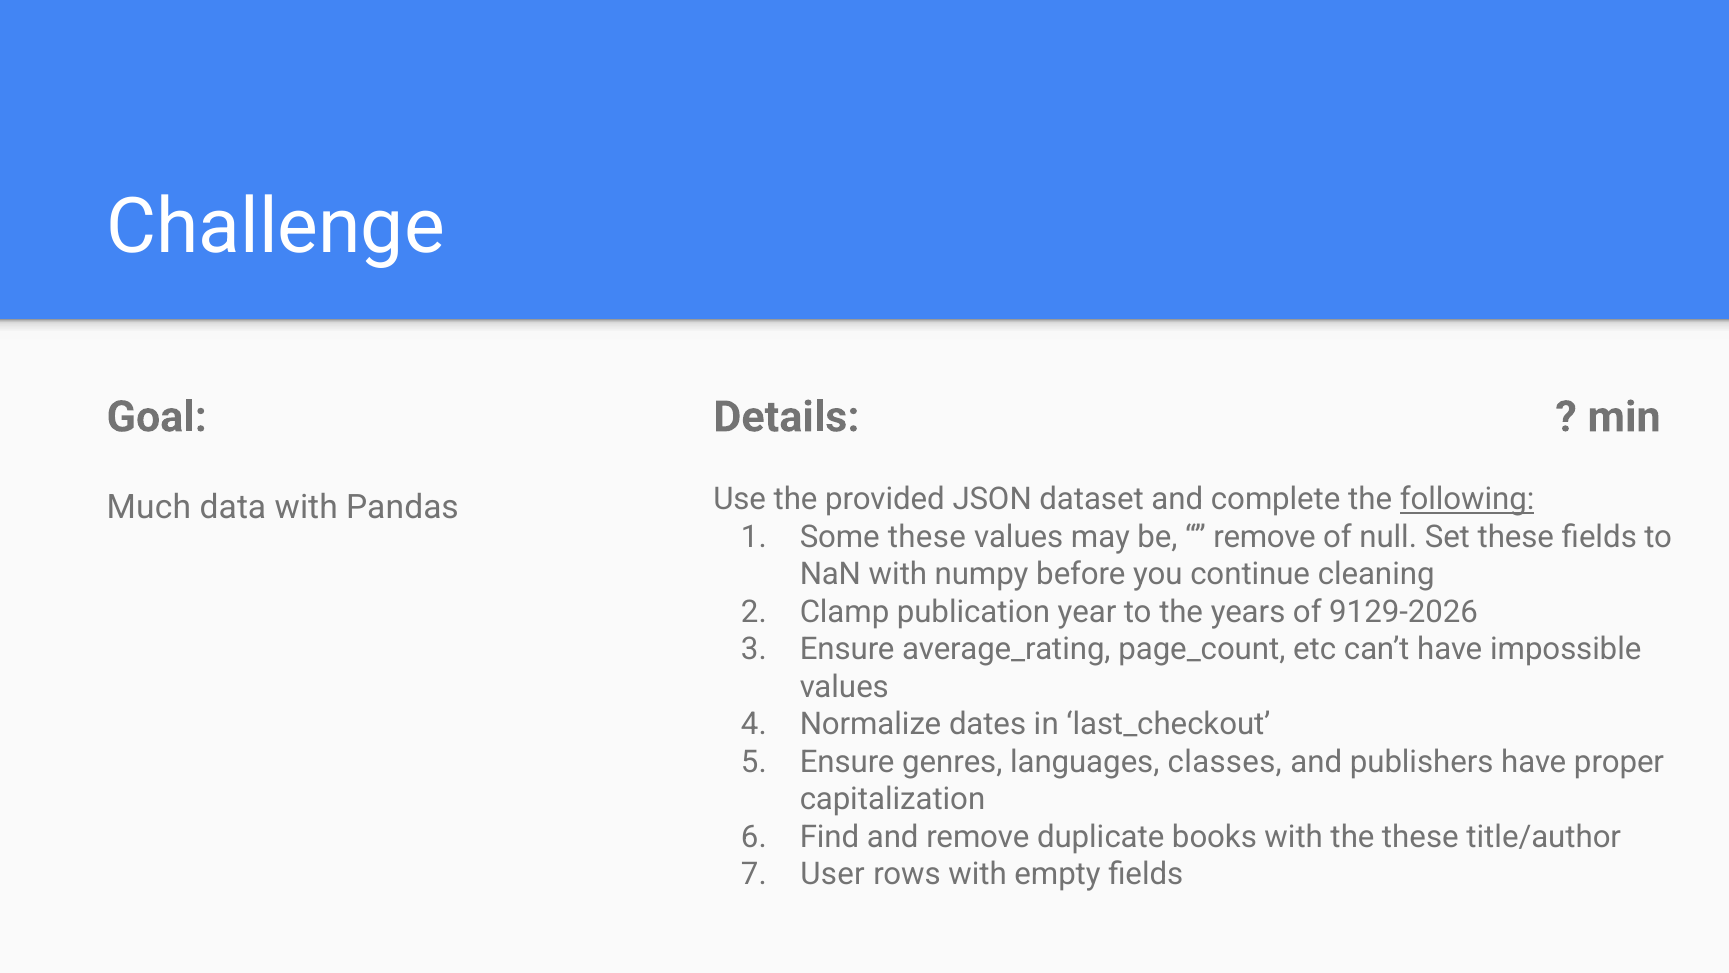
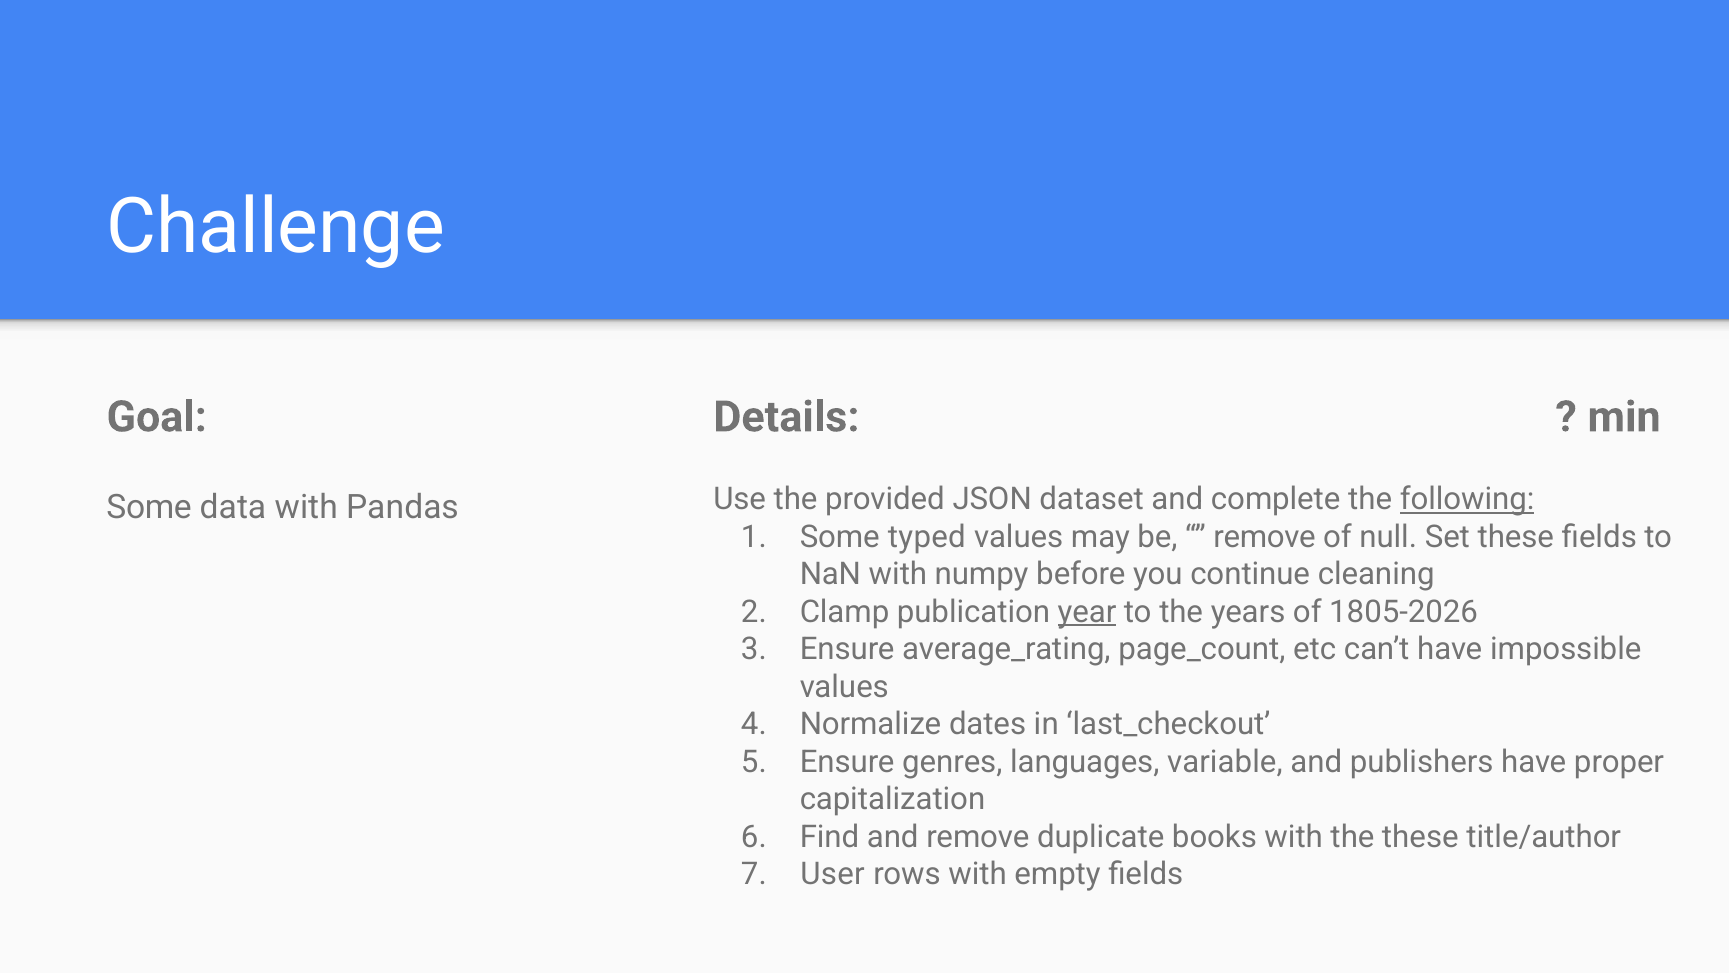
Much at (149, 507): Much -> Some
Some these: these -> typed
year underline: none -> present
9129-2026: 9129-2026 -> 1805-2026
classes: classes -> variable
